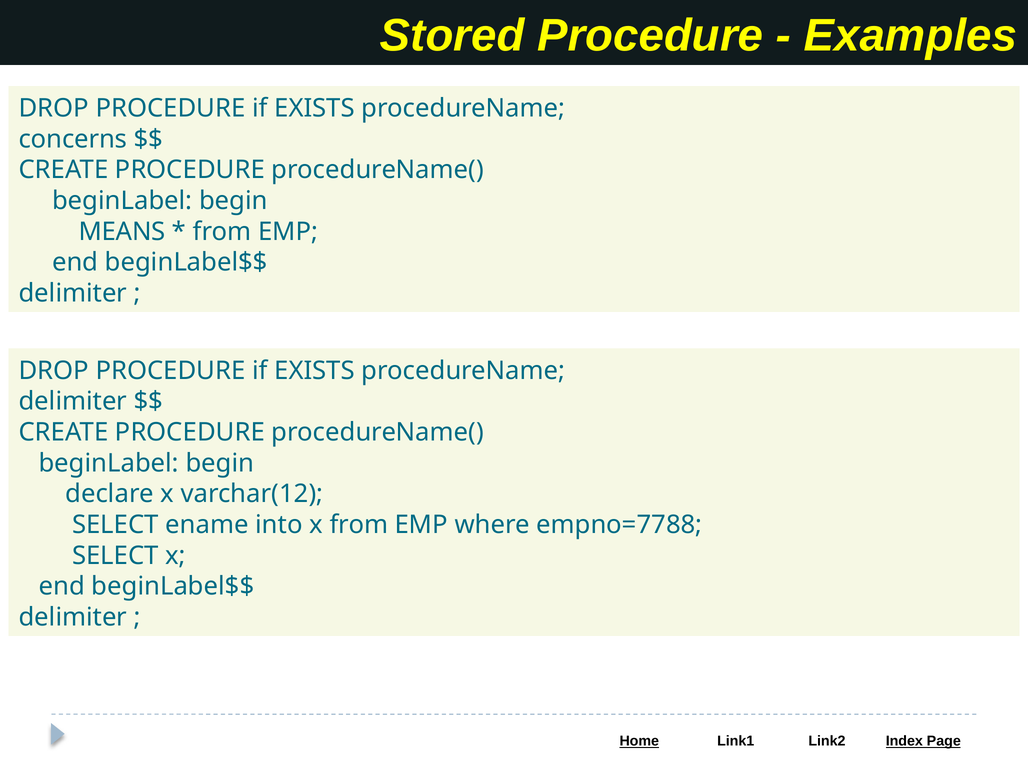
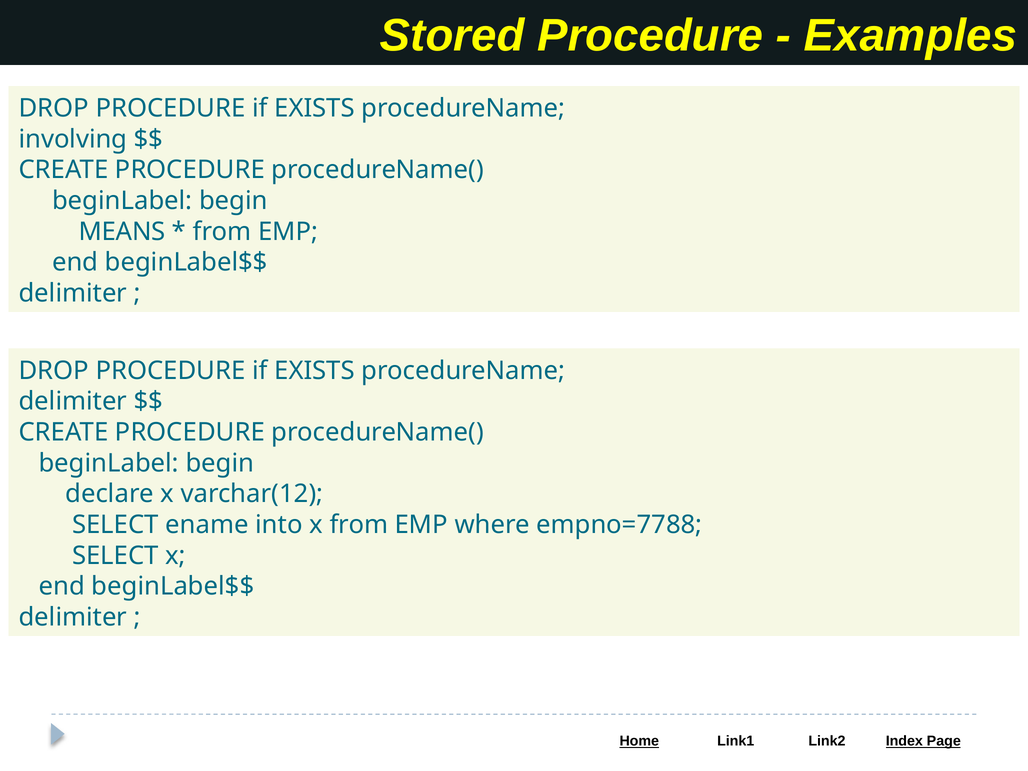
concerns: concerns -> involving
